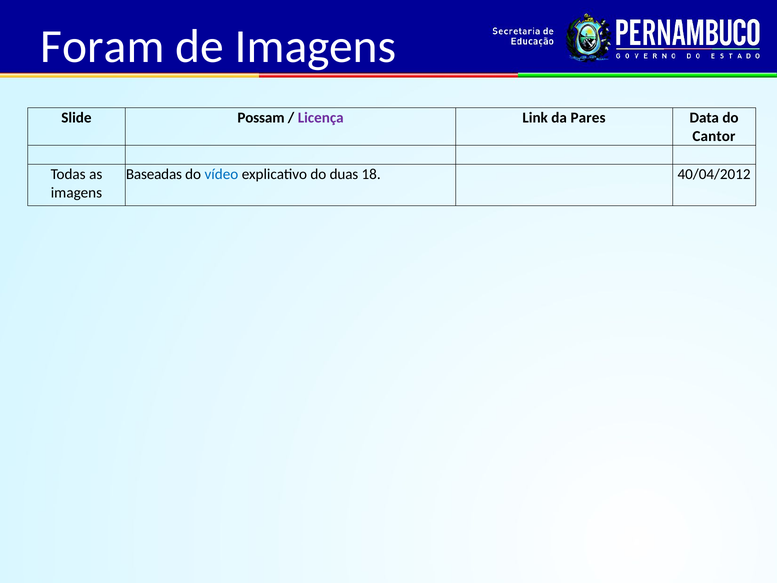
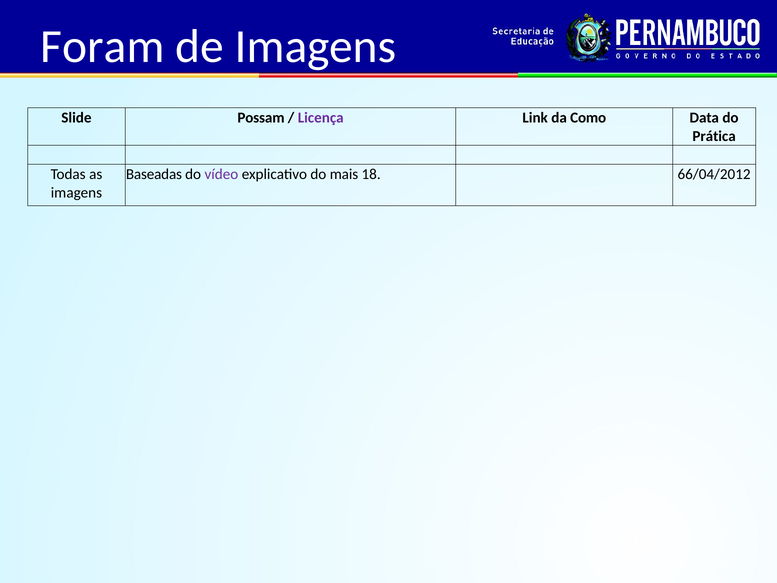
Pares: Pares -> Como
Cantor: Cantor -> Prática
vídeo colour: blue -> purple
duas: duas -> mais
40/04/2012: 40/04/2012 -> 66/04/2012
